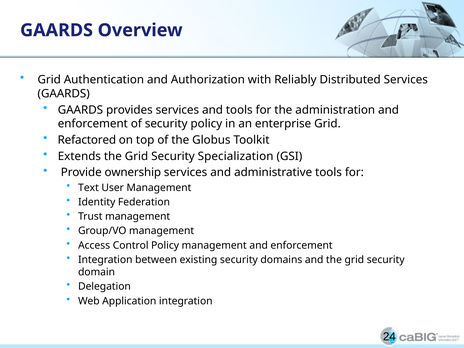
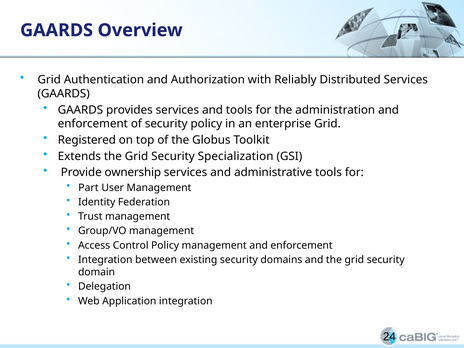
Refactored: Refactored -> Registered
Text: Text -> Part
